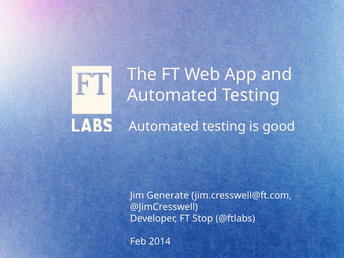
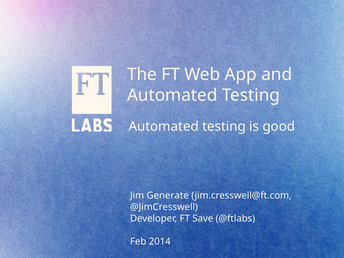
Stop: Stop -> Save
